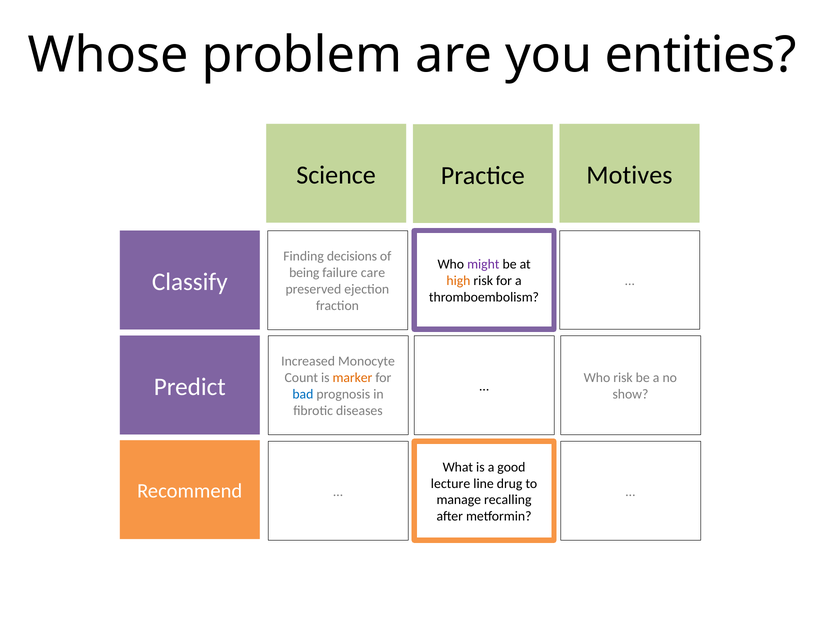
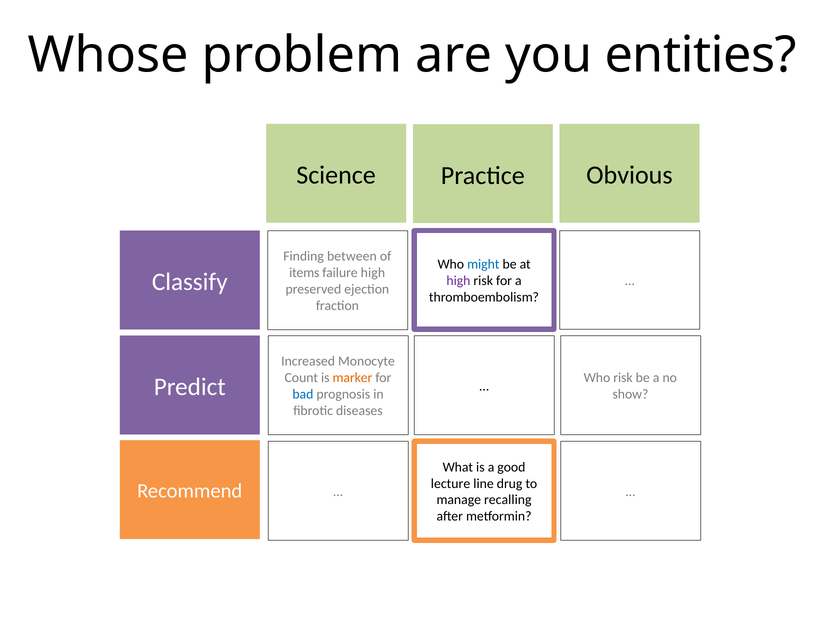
Motives: Motives -> Obvious
decisions: decisions -> between
might colour: purple -> blue
being: being -> items
failure care: care -> high
high at (458, 281) colour: orange -> purple
